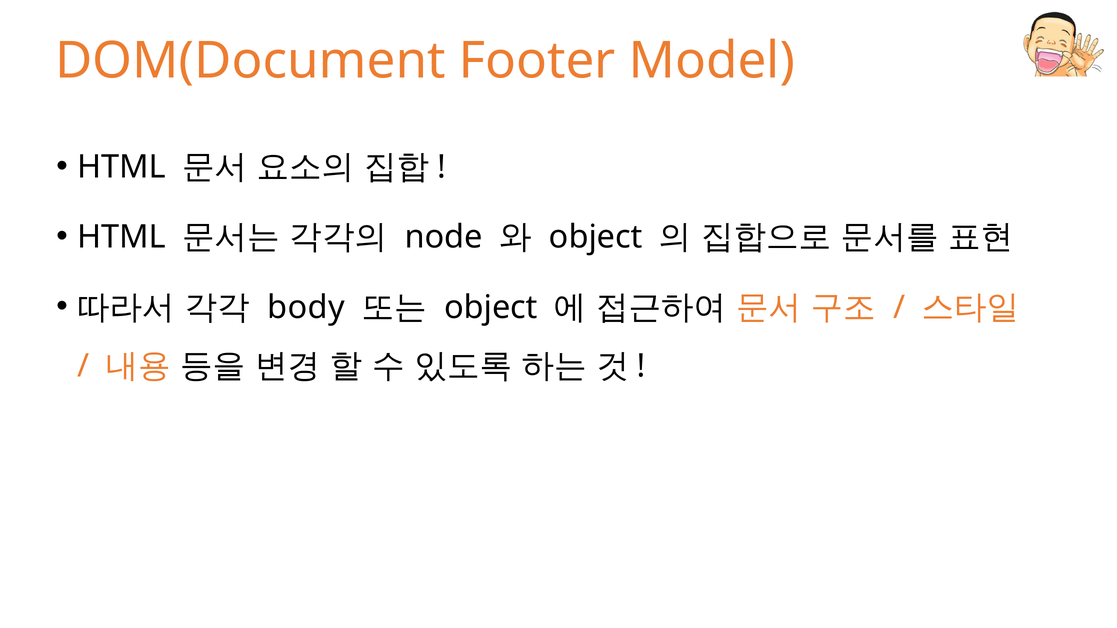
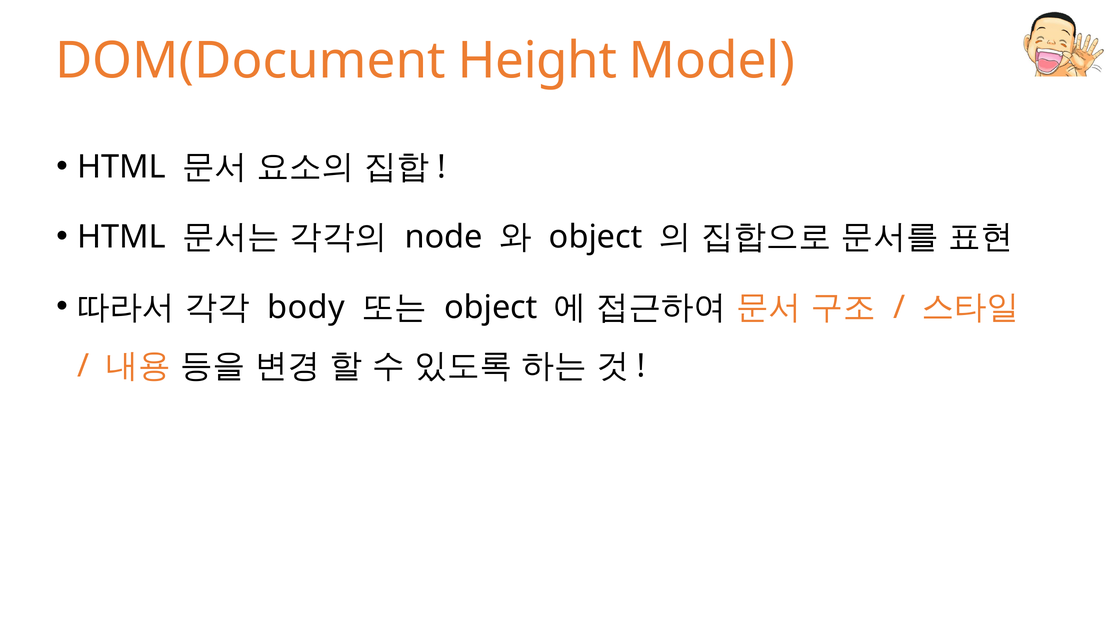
Footer: Footer -> Height
